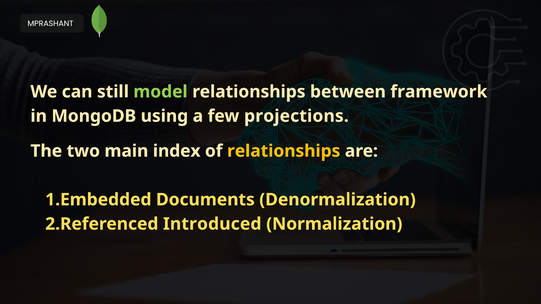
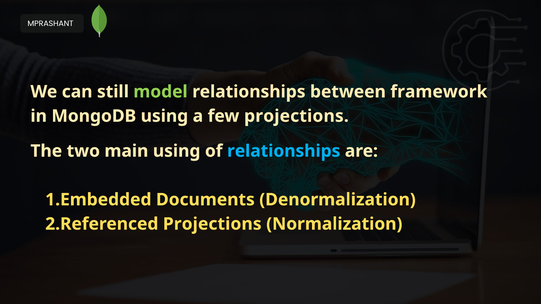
main index: index -> using
relationships at (284, 151) colour: yellow -> light blue
Introduced at (212, 224): Introduced -> Projections
